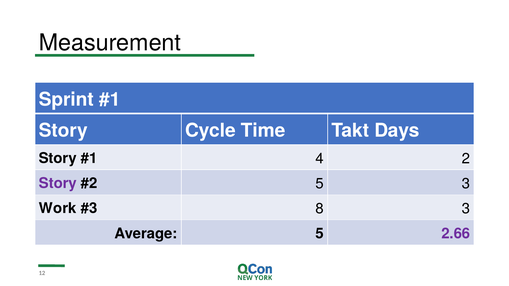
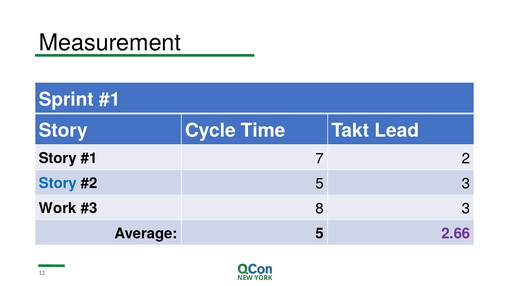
Days: Days -> Lead
4: 4 -> 7
Story at (58, 184) colour: purple -> blue
